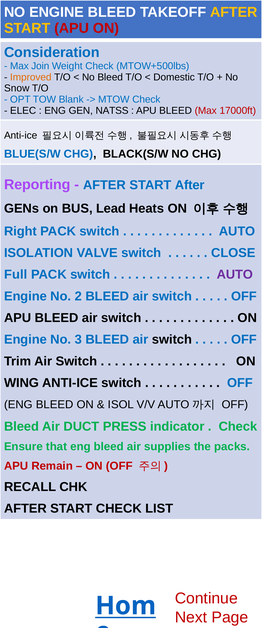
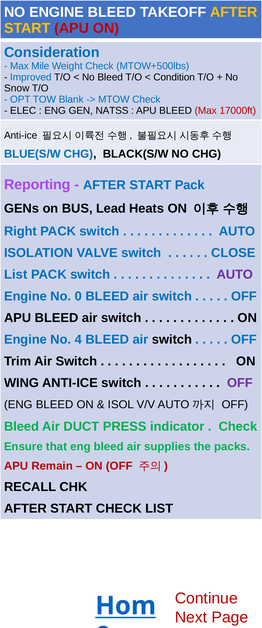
Join: Join -> Mile
Improved colour: orange -> blue
Domestic: Domestic -> Condition
START After: After -> Pack
Full at (16, 274): Full -> List
2: 2 -> 0
3: 3 -> 4
OFF at (240, 382) colour: blue -> purple
